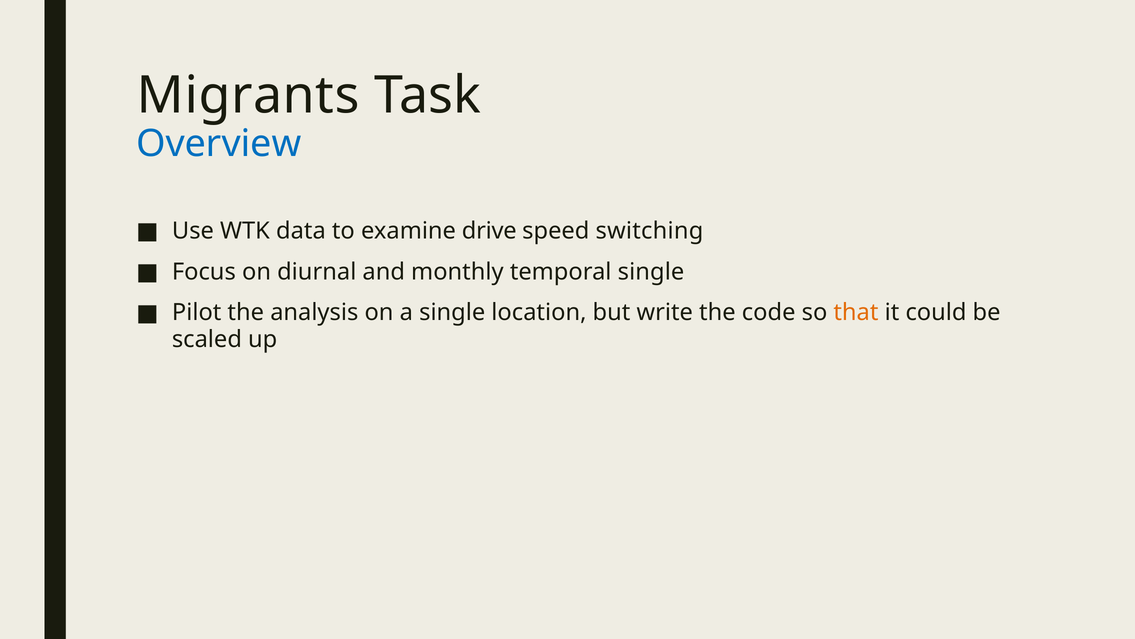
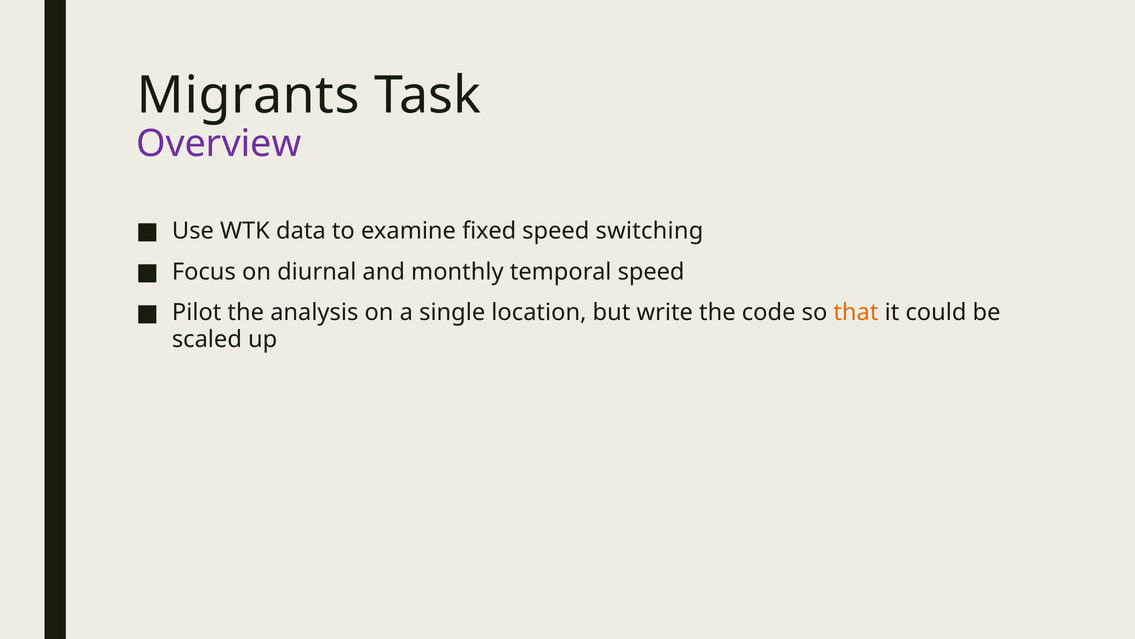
Overview colour: blue -> purple
drive: drive -> fixed
temporal single: single -> speed
